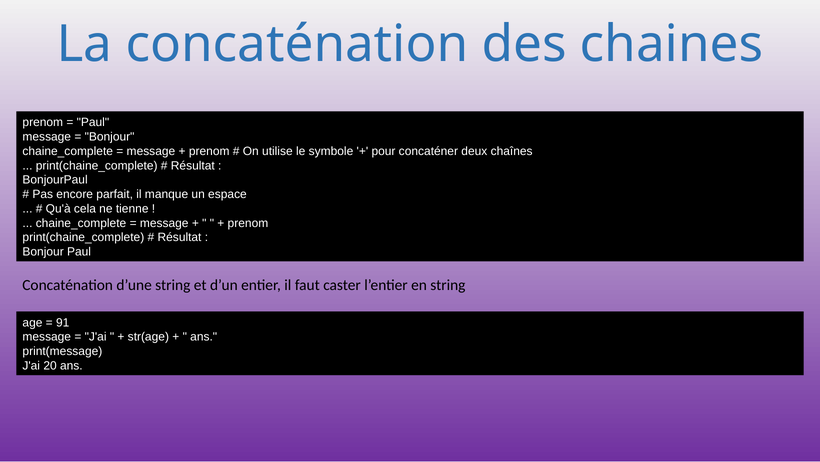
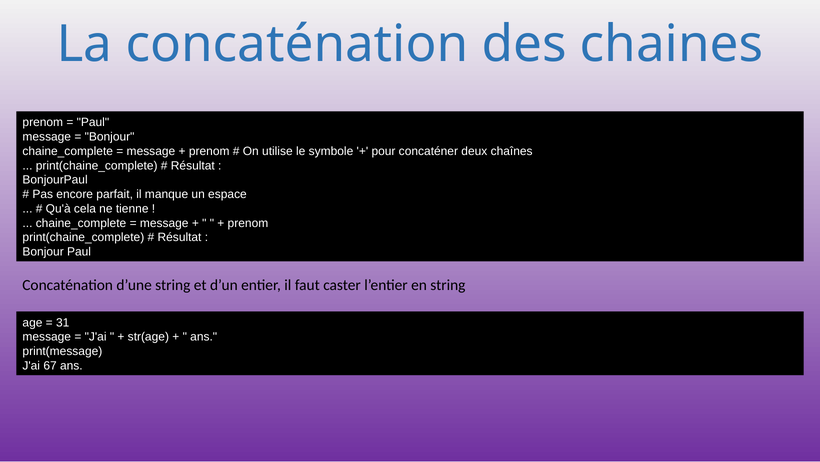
91: 91 -> 31
20: 20 -> 67
